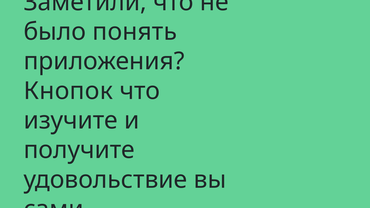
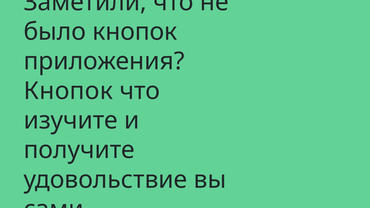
было понять: понять -> кнопок
